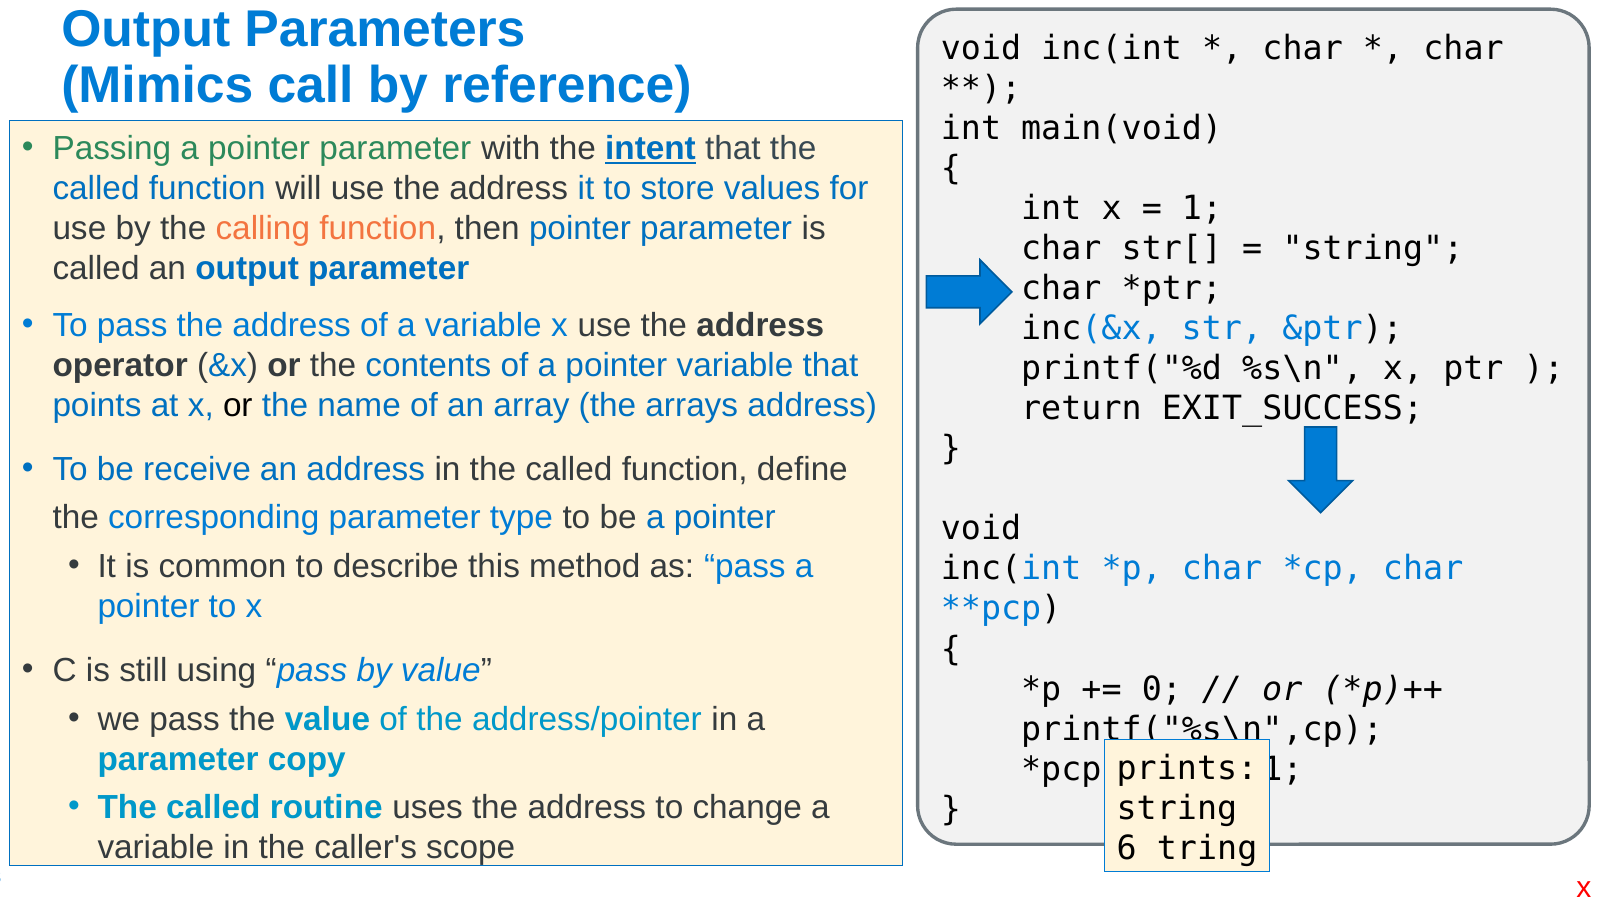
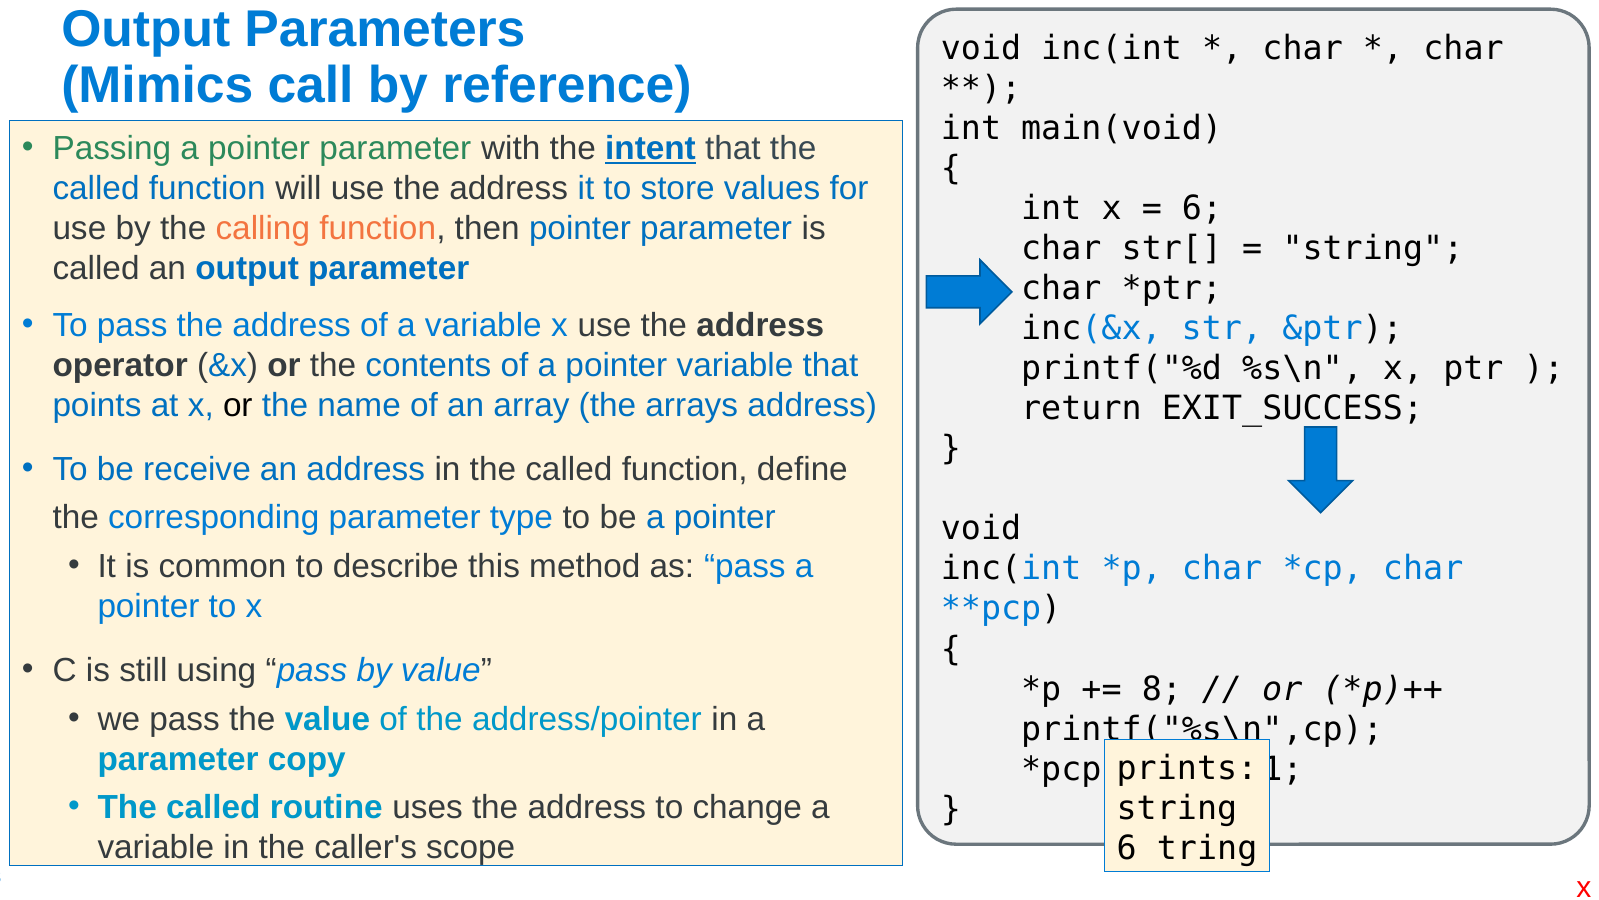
1 at (1202, 209): 1 -> 6
0 at (1162, 689): 0 -> 8
